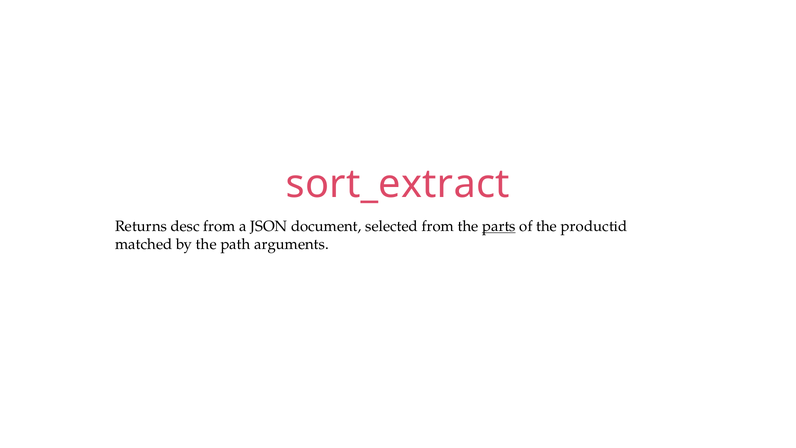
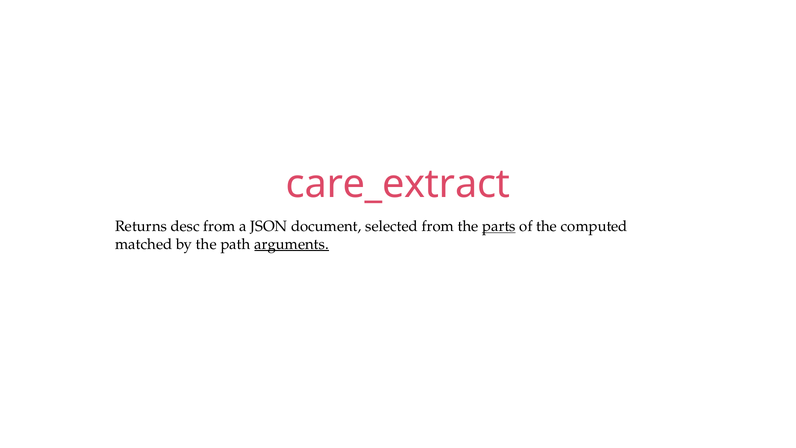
sort_extract: sort_extract -> care_extract
productid: productid -> computed
arguments underline: none -> present
